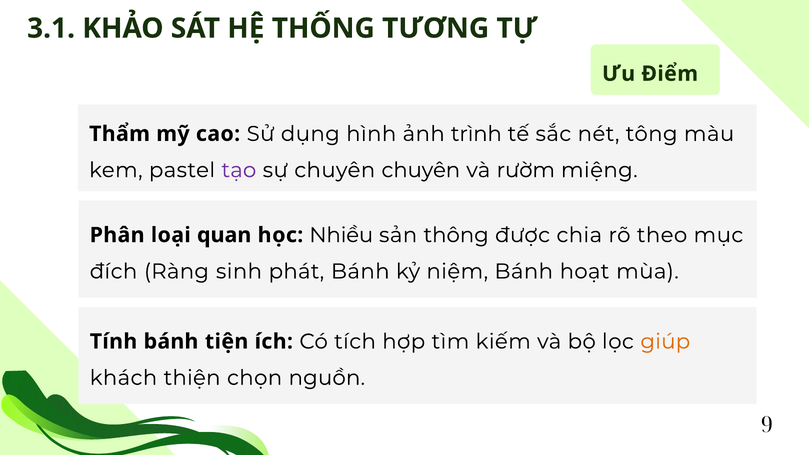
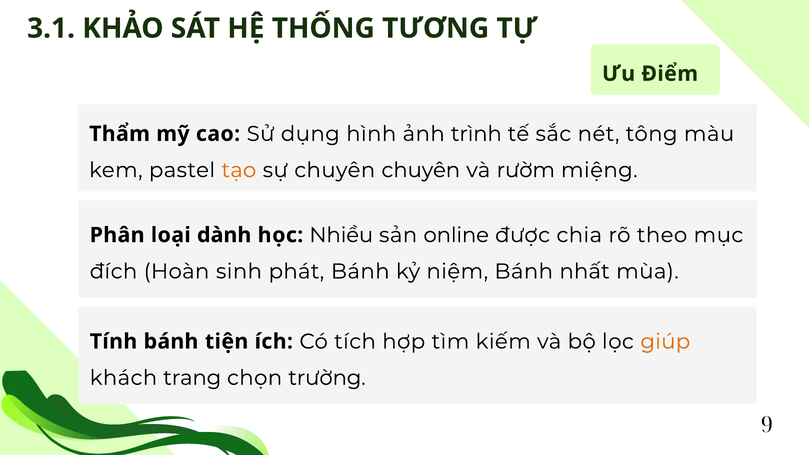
tạo colour: purple -> orange
quan: quan -> dành
thông: thông -> online
Ràng: Ràng -> Hoàn
hoạt: hoạt -> nhất
thiện: thiện -> trang
nguồn: nguồn -> trường
